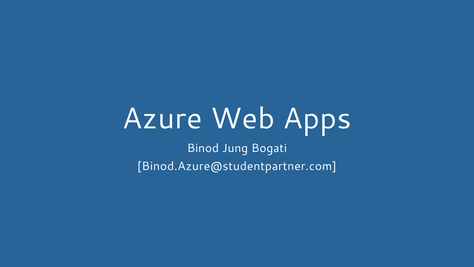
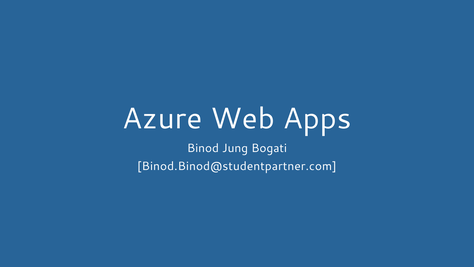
Binod.Azure@studentpartner.com: Binod.Azure@studentpartner.com -> Binod.Binod@studentpartner.com
